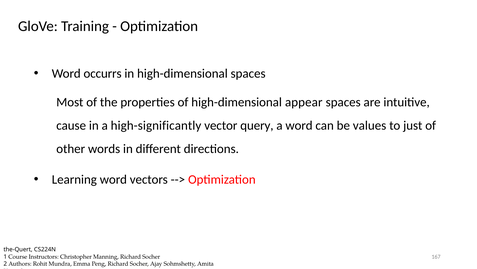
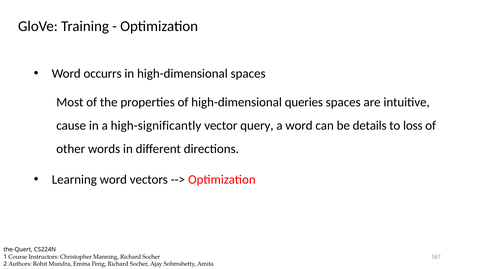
appear: appear -> queries
values: values -> details
just: just -> loss
